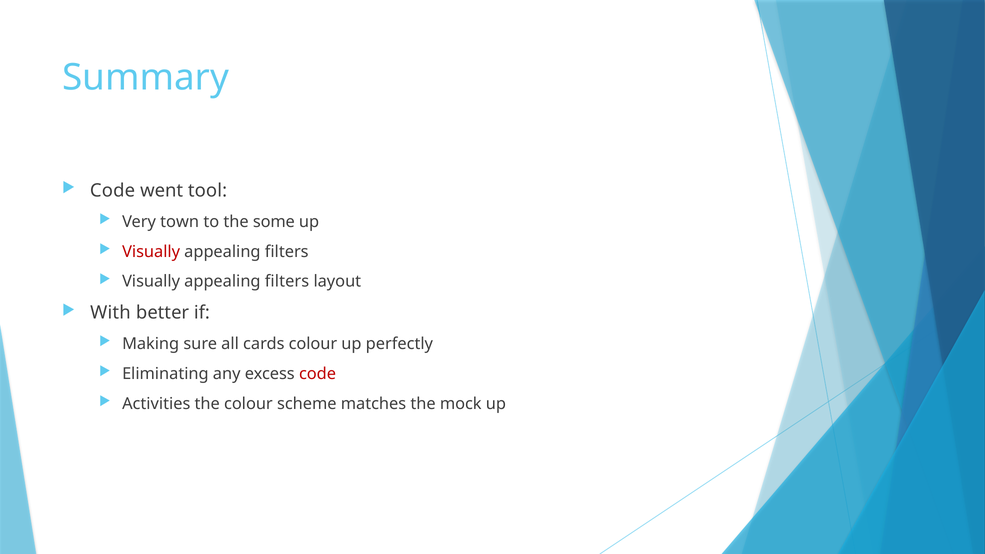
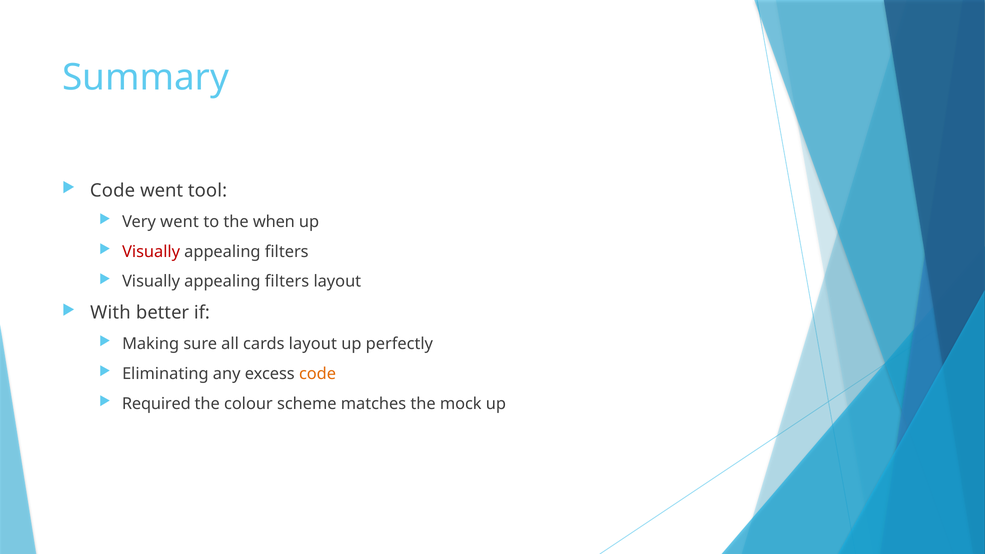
Very town: town -> went
some: some -> when
cards colour: colour -> layout
code at (318, 374) colour: red -> orange
Activities: Activities -> Required
